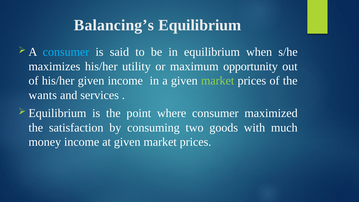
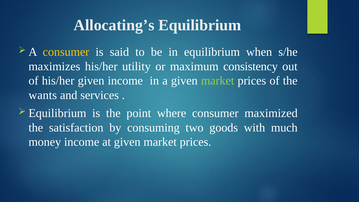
Balancing’s: Balancing’s -> Allocating’s
consumer at (66, 52) colour: light blue -> yellow
opportunity: opportunity -> consistency
